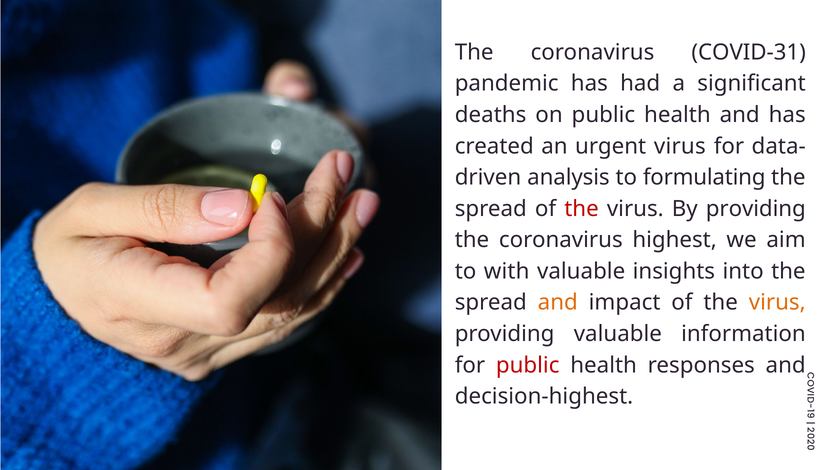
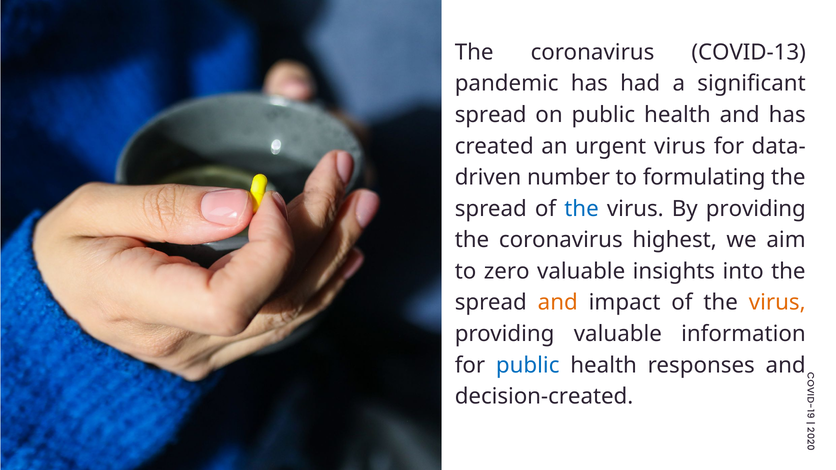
COVID-31: COVID-31 -> COVID-13
deaths at (491, 115): deaths -> spread
analysis: analysis -> number
the at (582, 209) colour: red -> blue
with: with -> zero
public at (528, 365) colour: red -> blue
decision-highest: decision-highest -> decision-created
